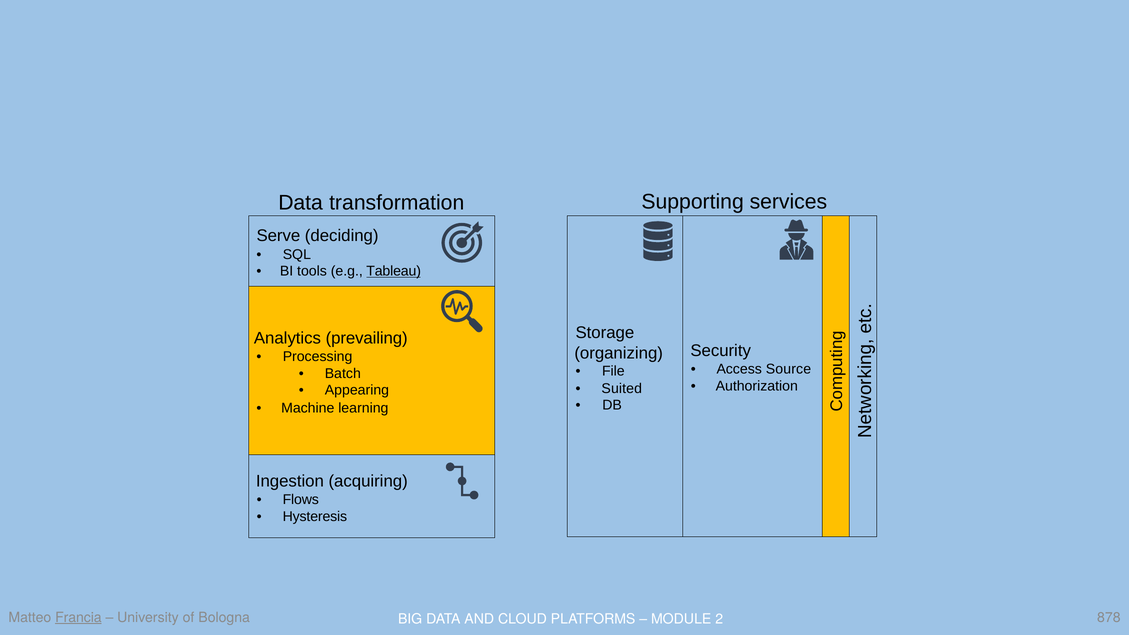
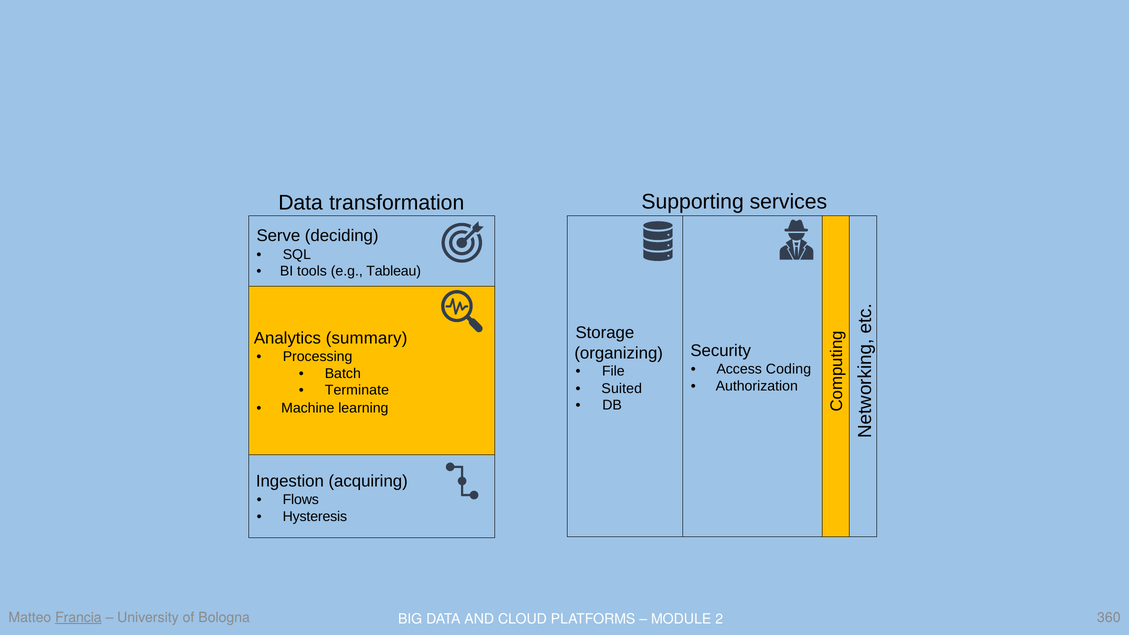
Tableau underline: present -> none
prevailing: prevailing -> summary
Source: Source -> Coding
Appearing: Appearing -> Terminate
878: 878 -> 360
